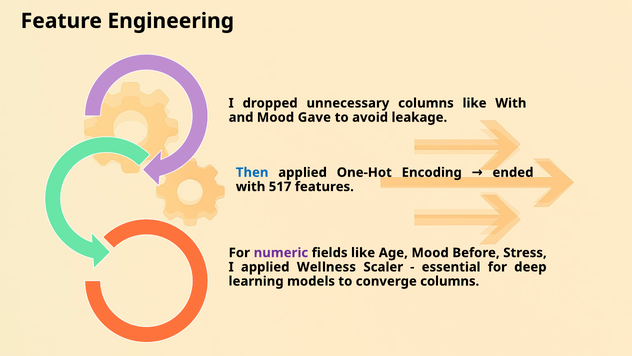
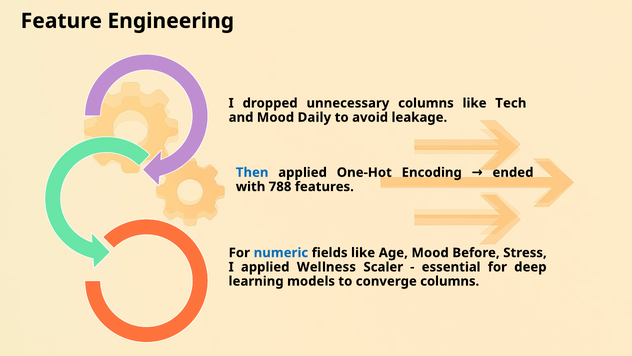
like With: With -> Tech
Gave: Gave -> Daily
517: 517 -> 788
numeric colour: purple -> blue
